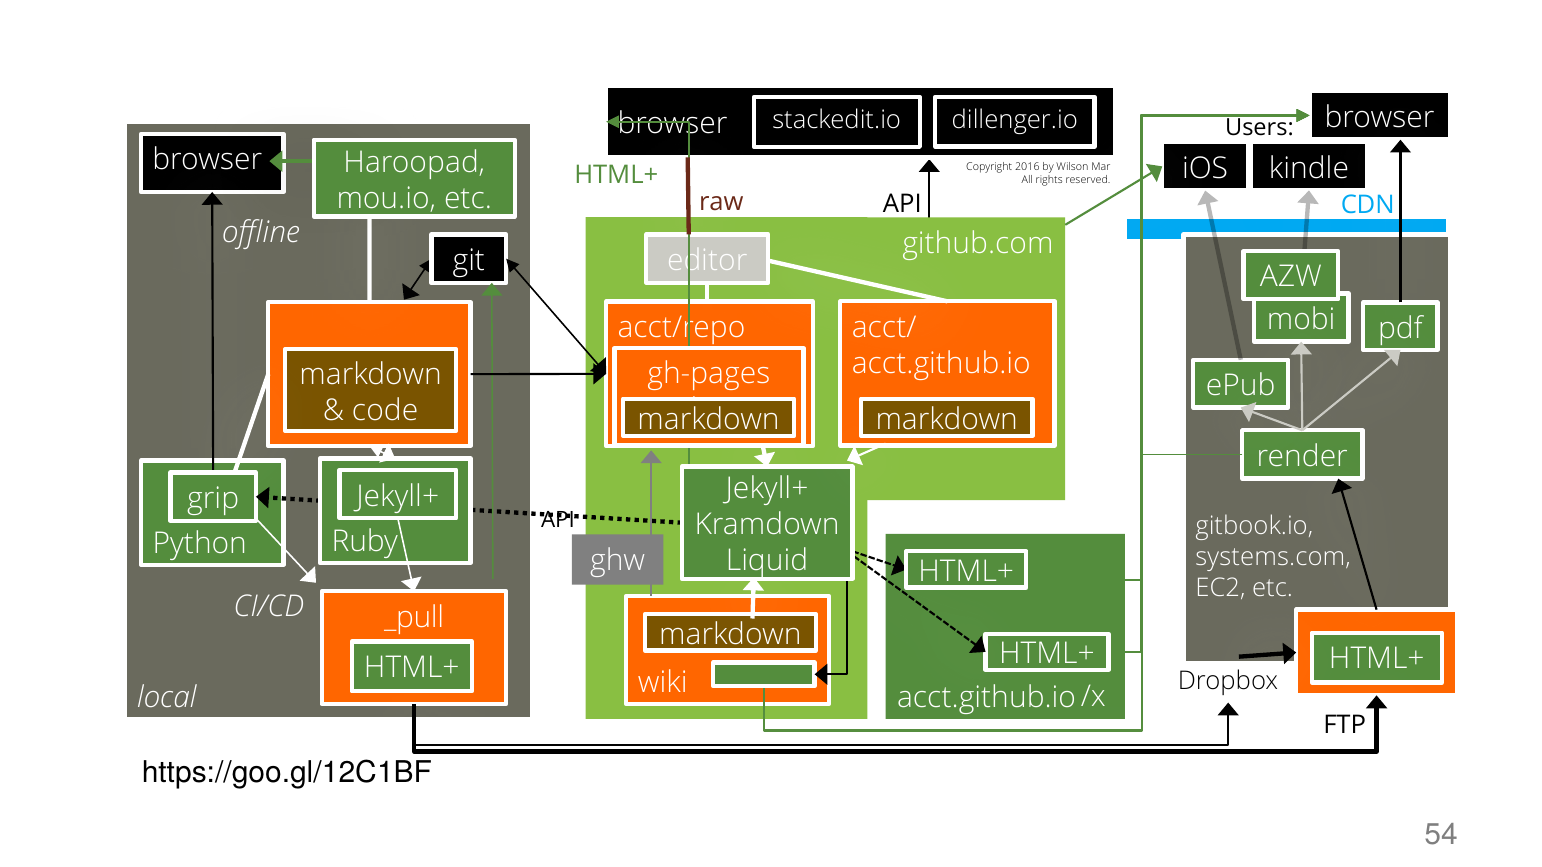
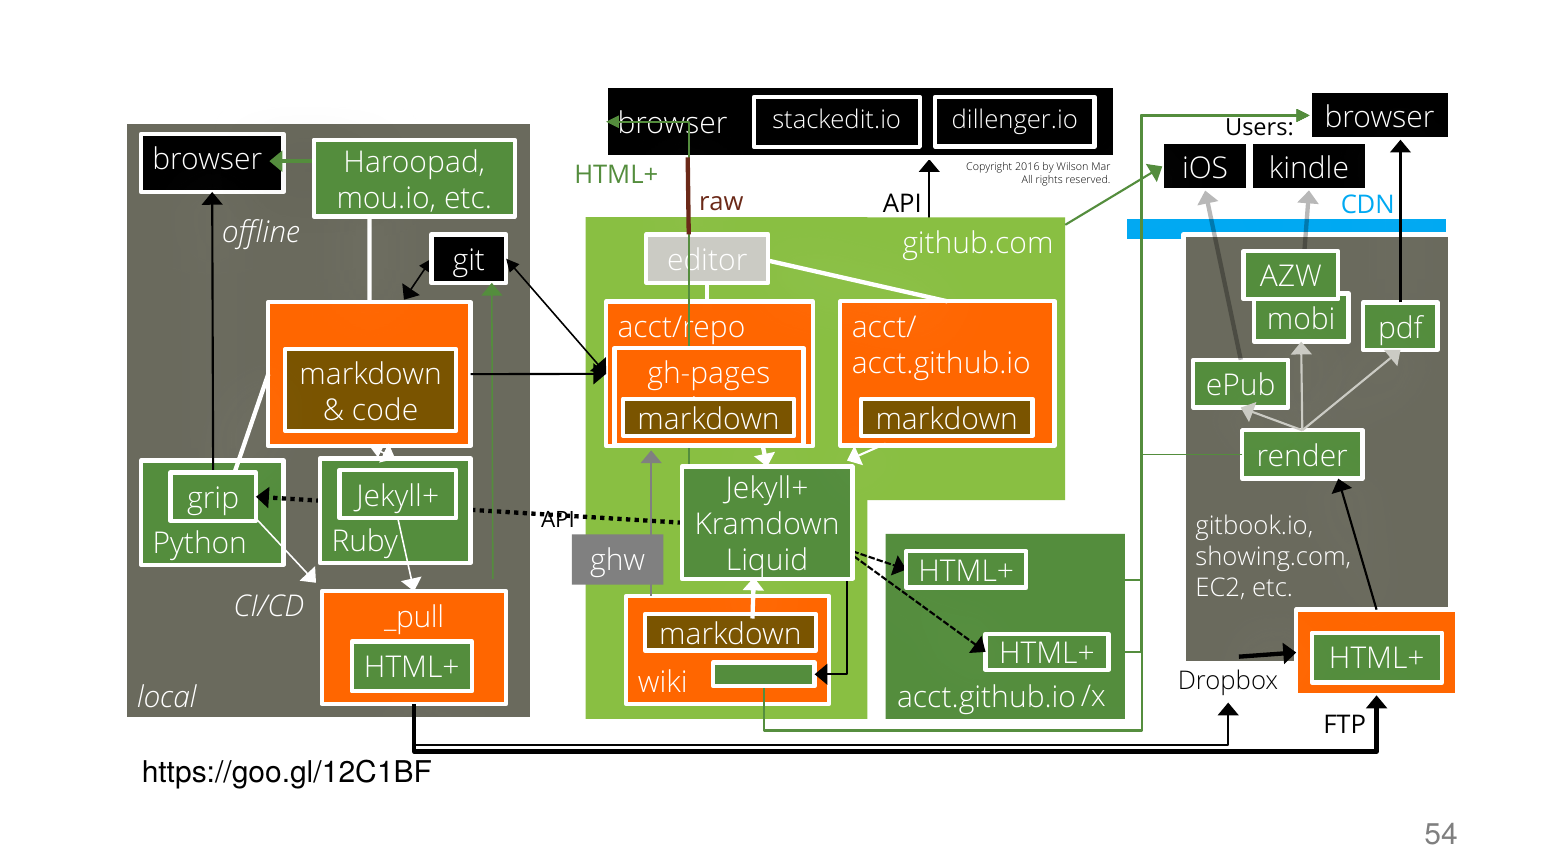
systems.com: systems.com -> showing.com
